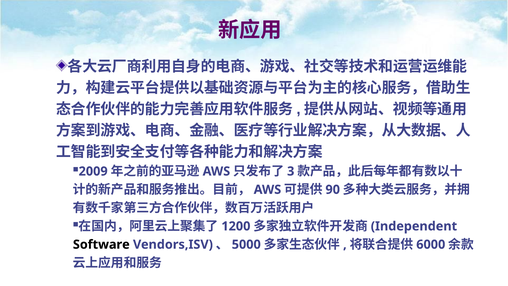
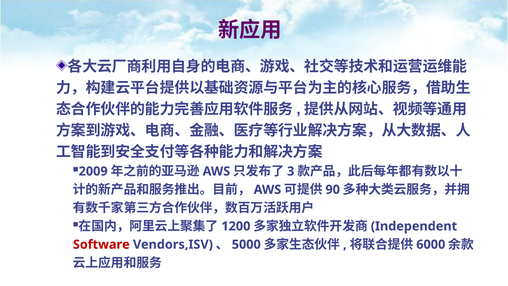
Software colour: black -> red
